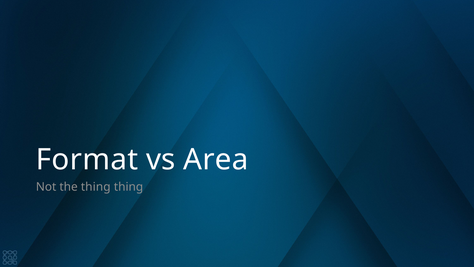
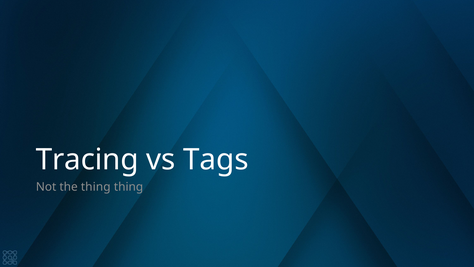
Format: Format -> Tracing
Area: Area -> Tags
